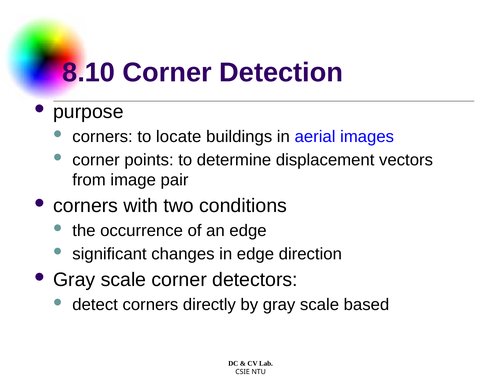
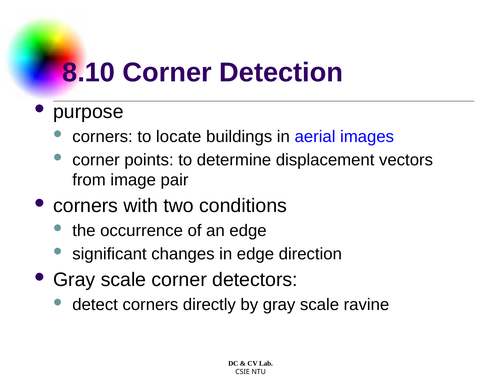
based: based -> ravine
